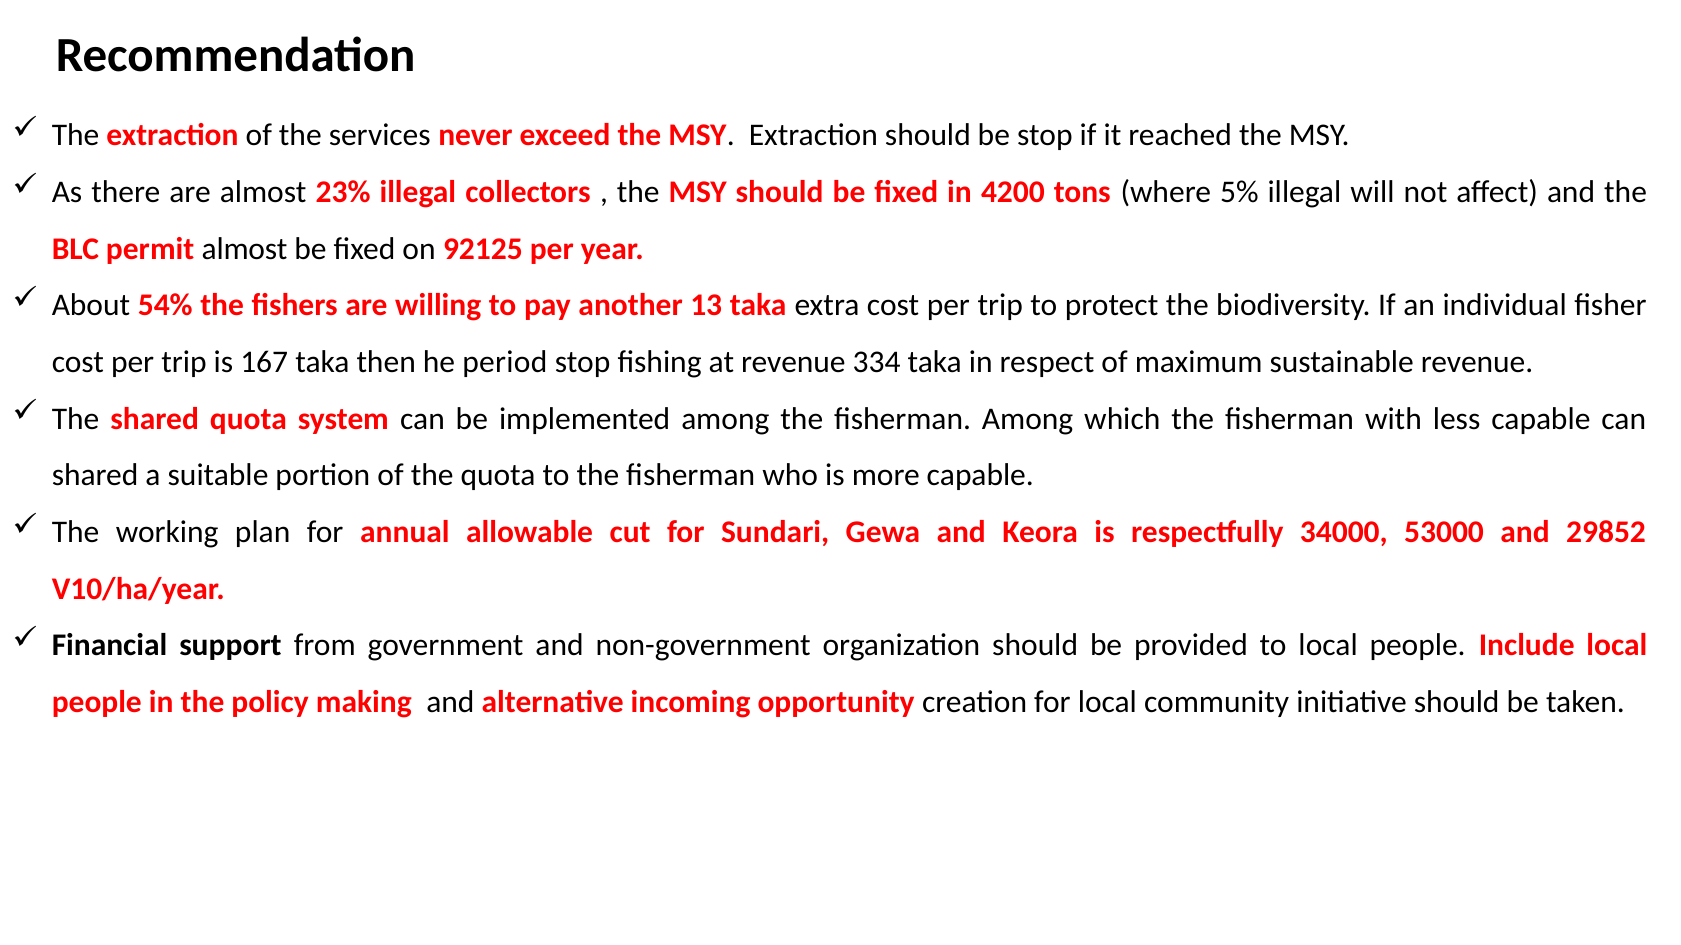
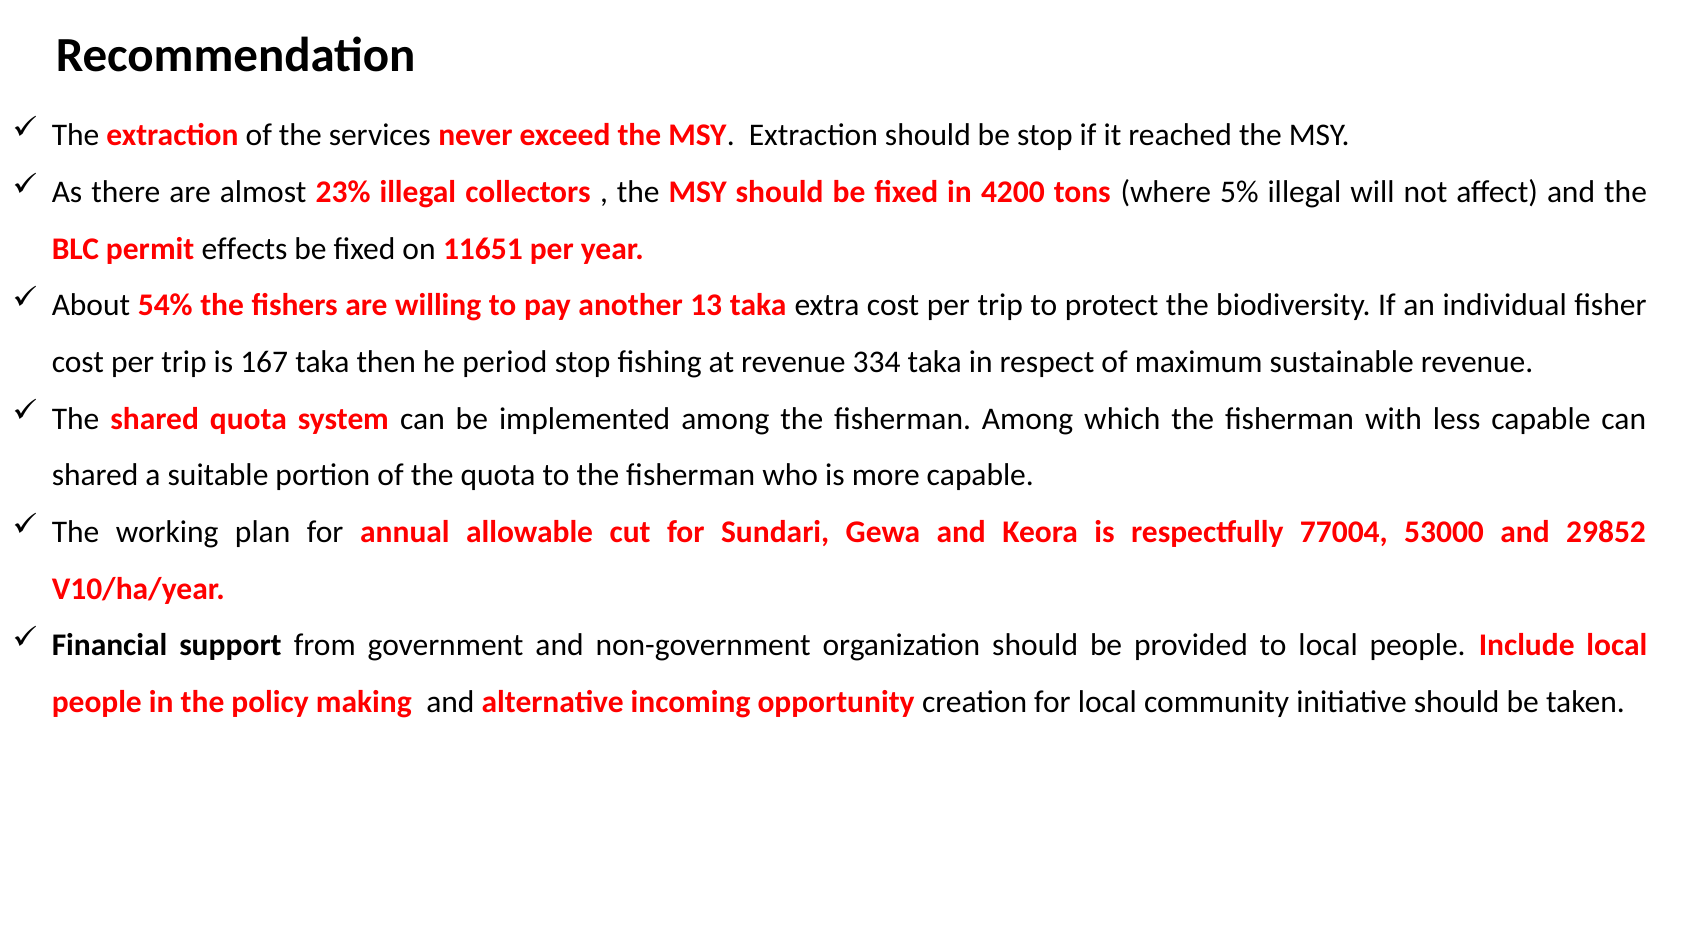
permit almost: almost -> effects
92125: 92125 -> 11651
34000: 34000 -> 77004
